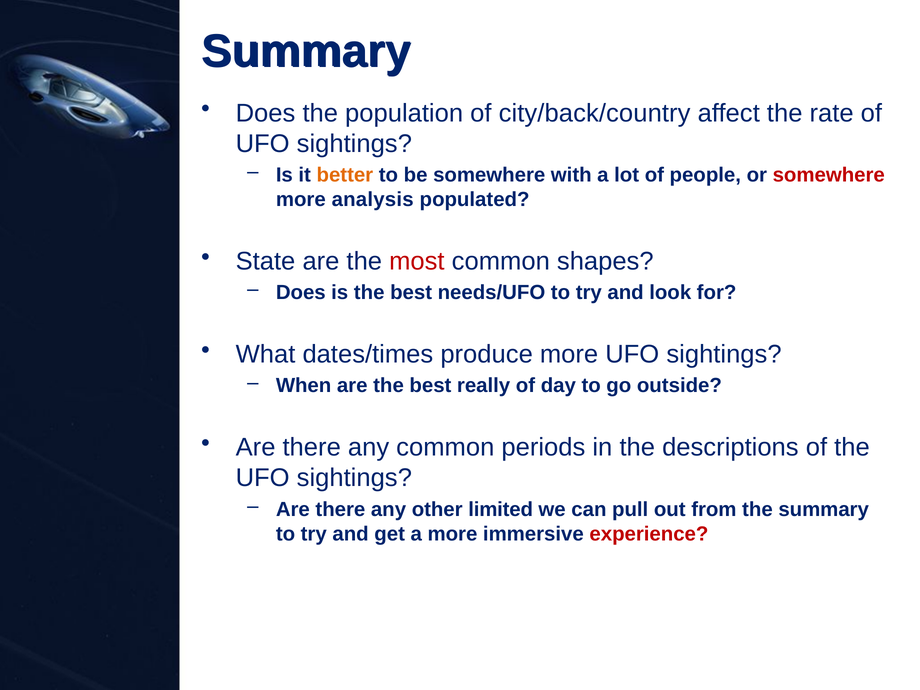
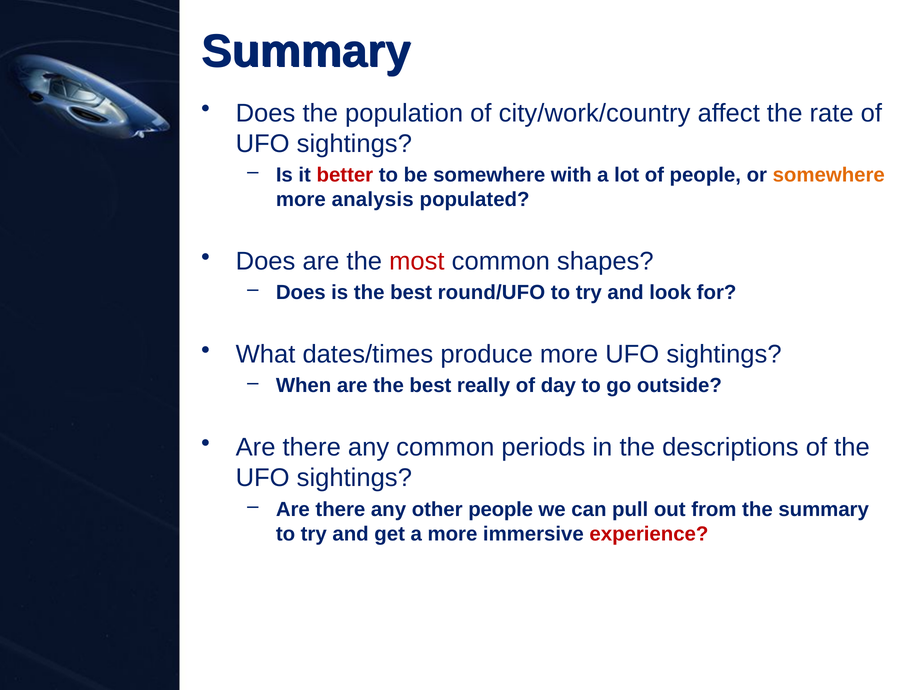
city/back/country: city/back/country -> city/work/country
better colour: orange -> red
somewhere at (829, 175) colour: red -> orange
State at (266, 261): State -> Does
needs/UFO: needs/UFO -> round/UFO
other limited: limited -> people
